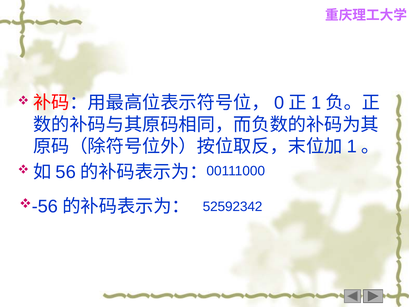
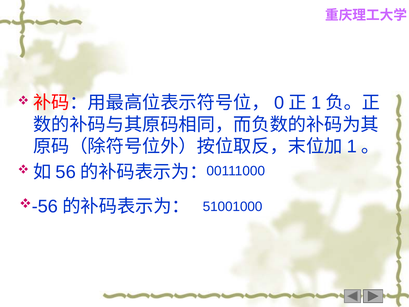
52592342: 52592342 -> 51001000
